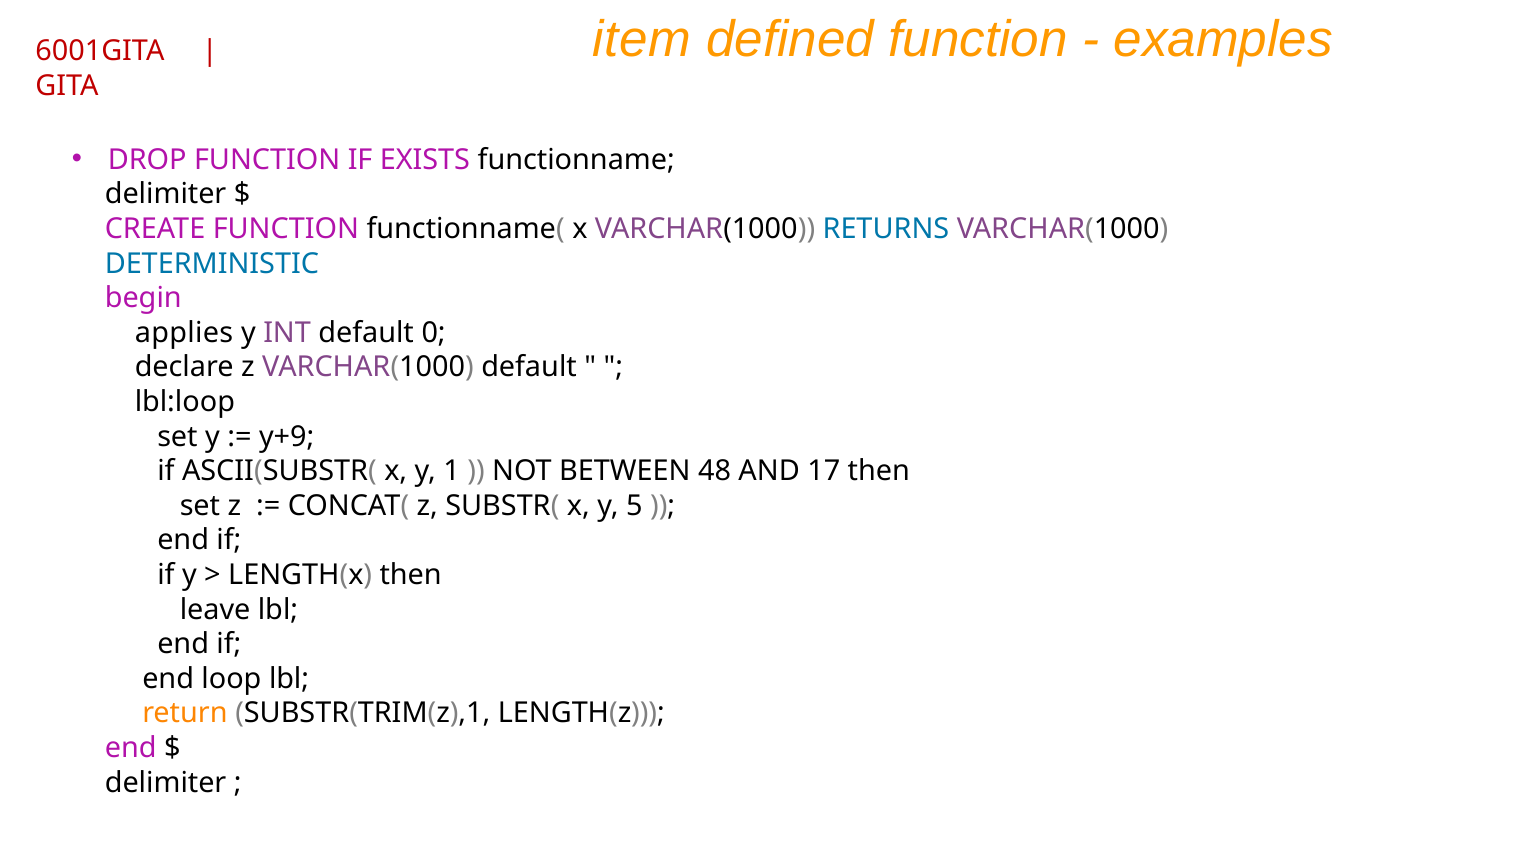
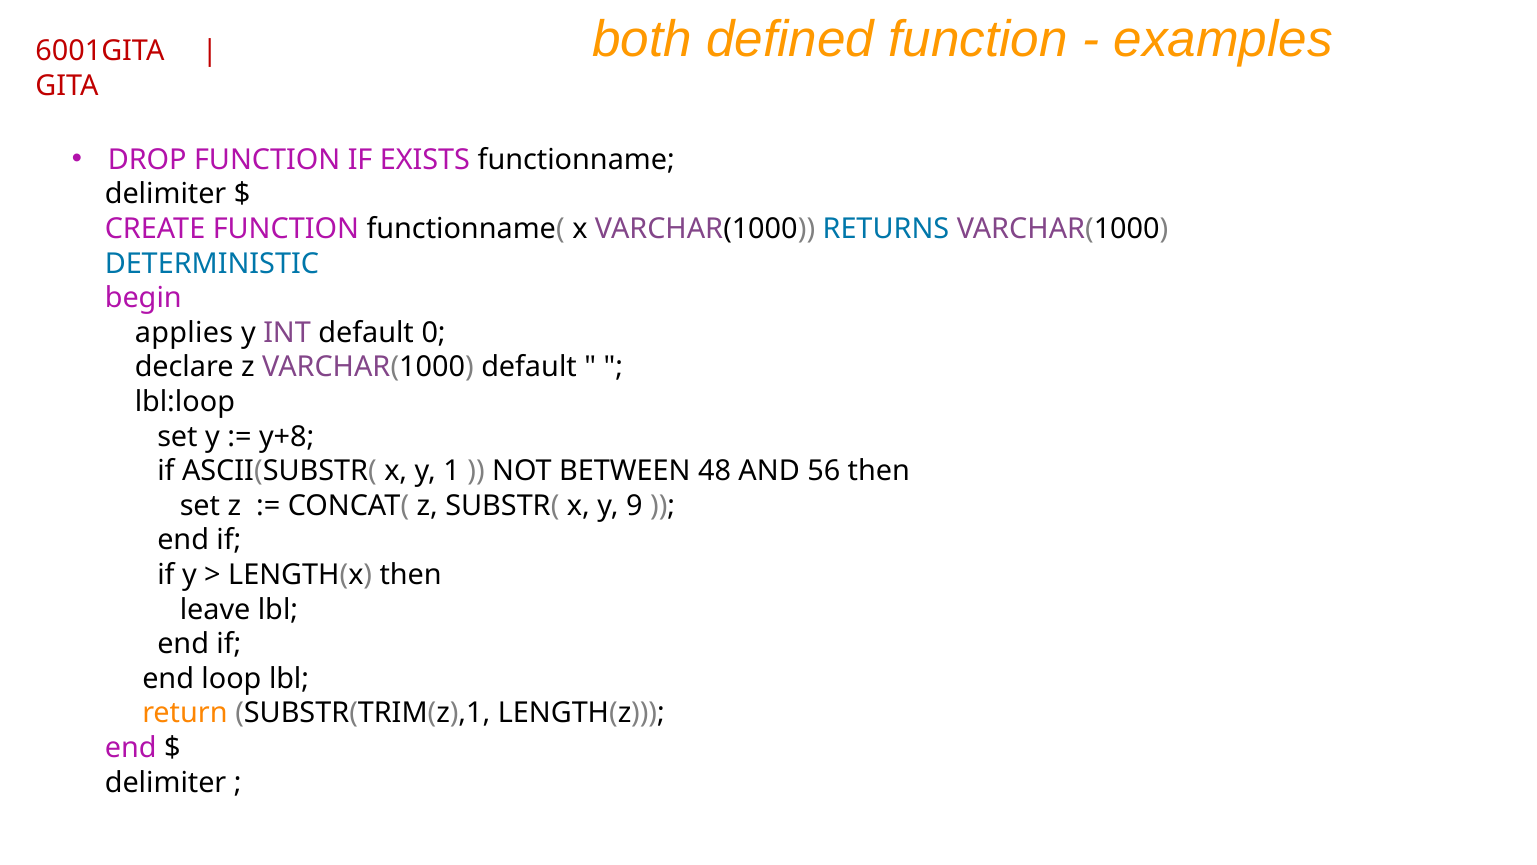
item: item -> both
y+9: y+9 -> y+8
17: 17 -> 56
5: 5 -> 9
